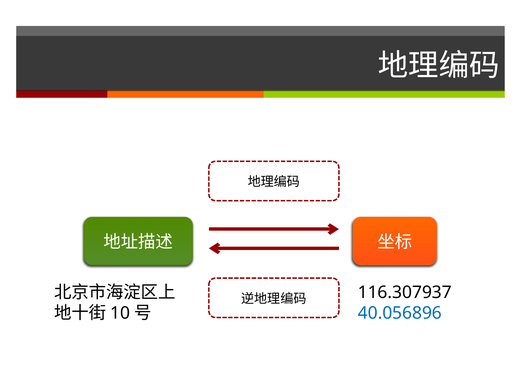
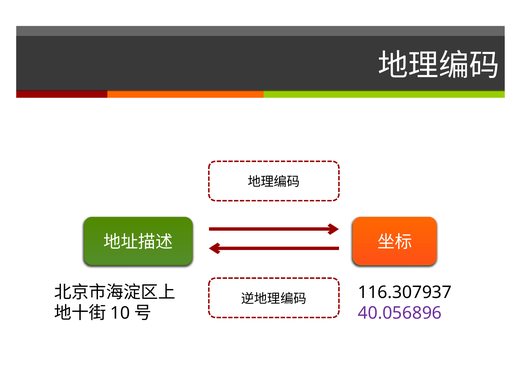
40.056896 colour: blue -> purple
